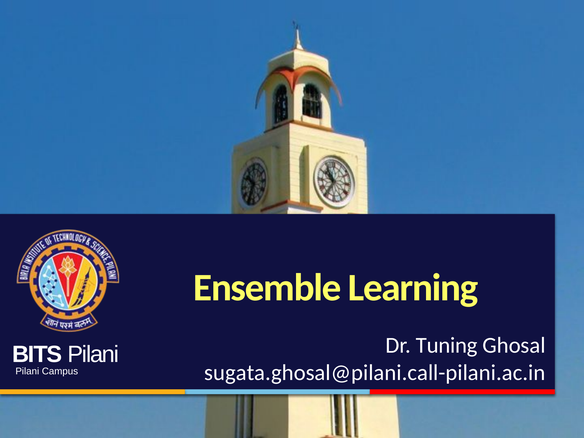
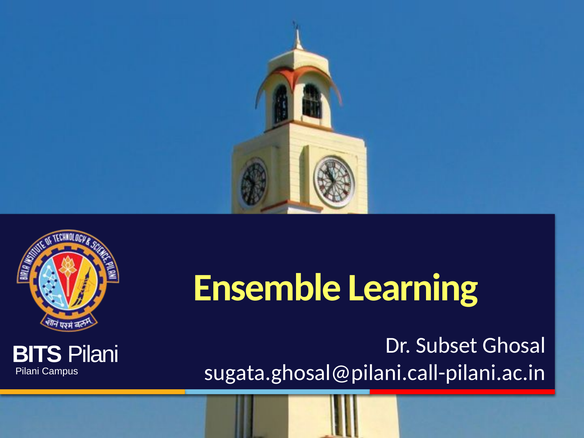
Tuning: Tuning -> Subset
